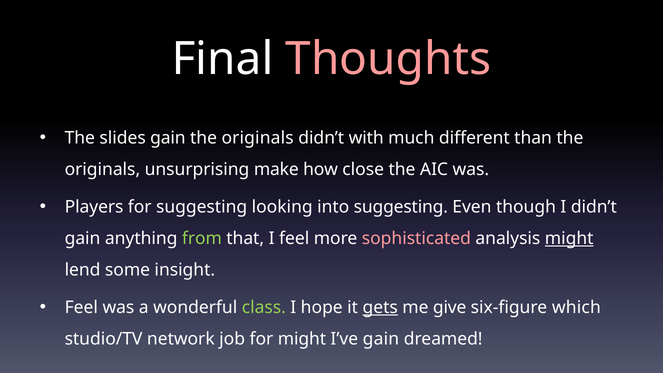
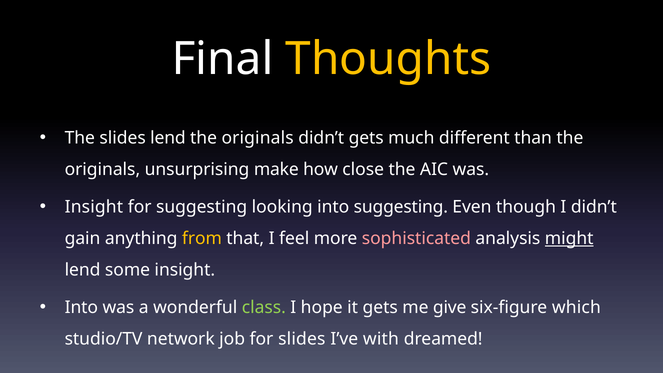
Thoughts colour: pink -> yellow
slides gain: gain -> lend
didn’t with: with -> gets
Players at (94, 207): Players -> Insight
from colour: light green -> yellow
Feel at (81, 307): Feel -> Into
gets at (380, 307) underline: present -> none
for might: might -> slides
I’ve gain: gain -> with
